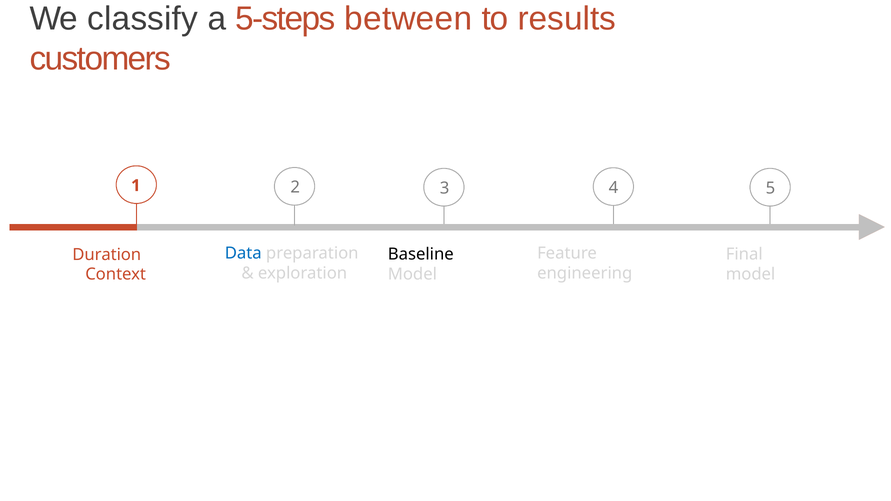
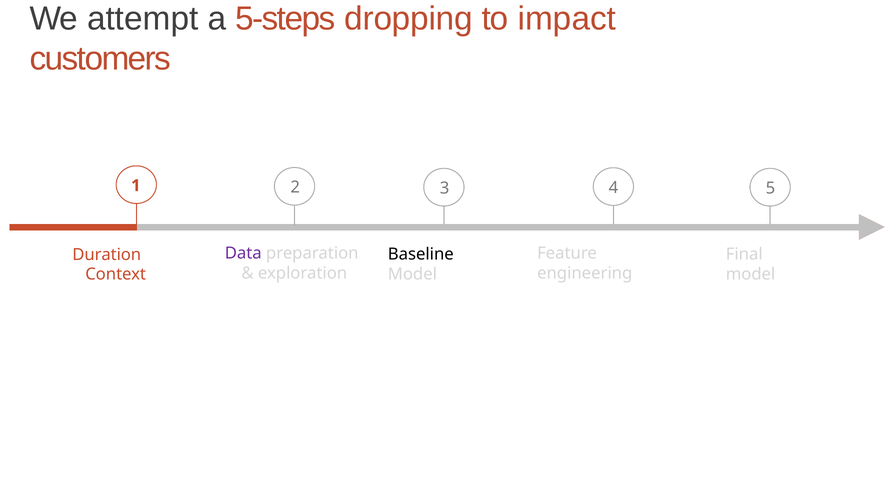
classify: classify -> attempt
between: between -> dropping
results: results -> impact
Data colour: blue -> purple
